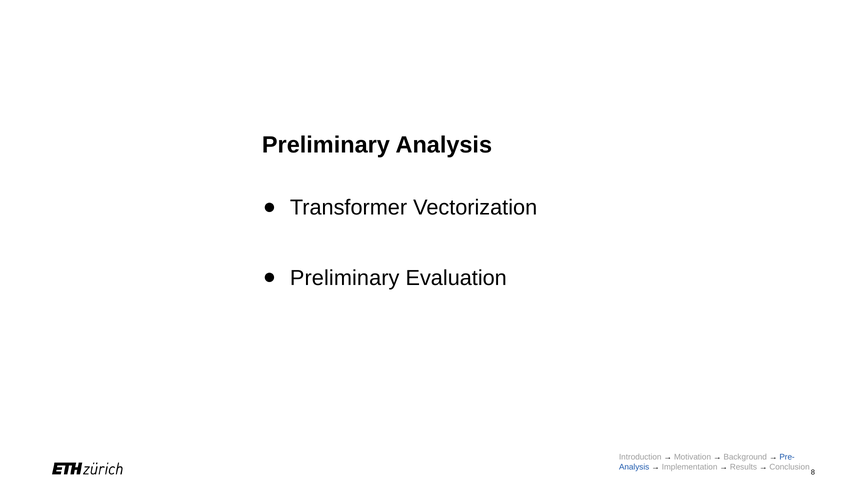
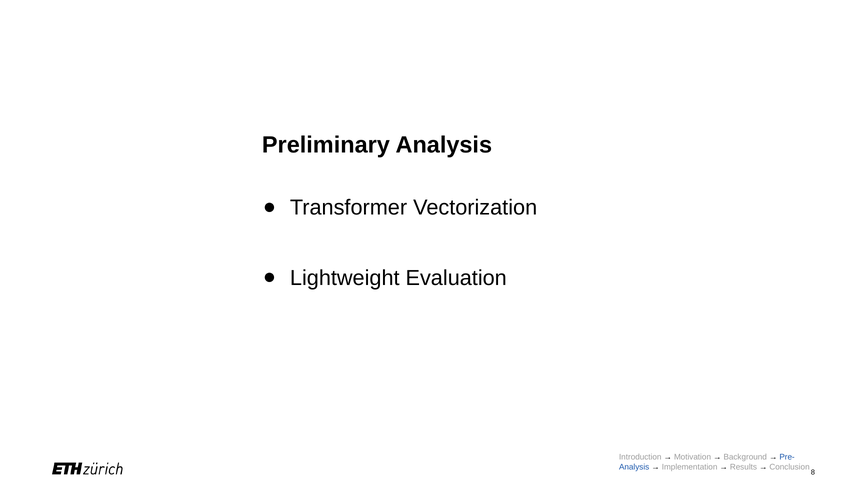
Preliminary at (345, 278): Preliminary -> Lightweight
